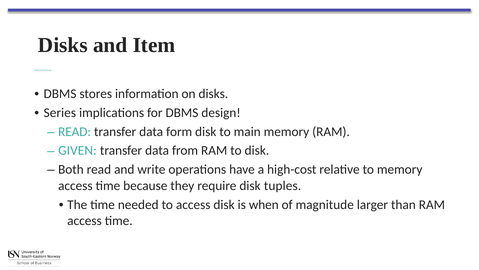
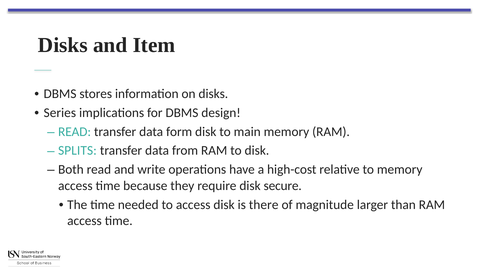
GIVEN: GIVEN -> SPLITS
tuples: tuples -> secure
when: when -> there
